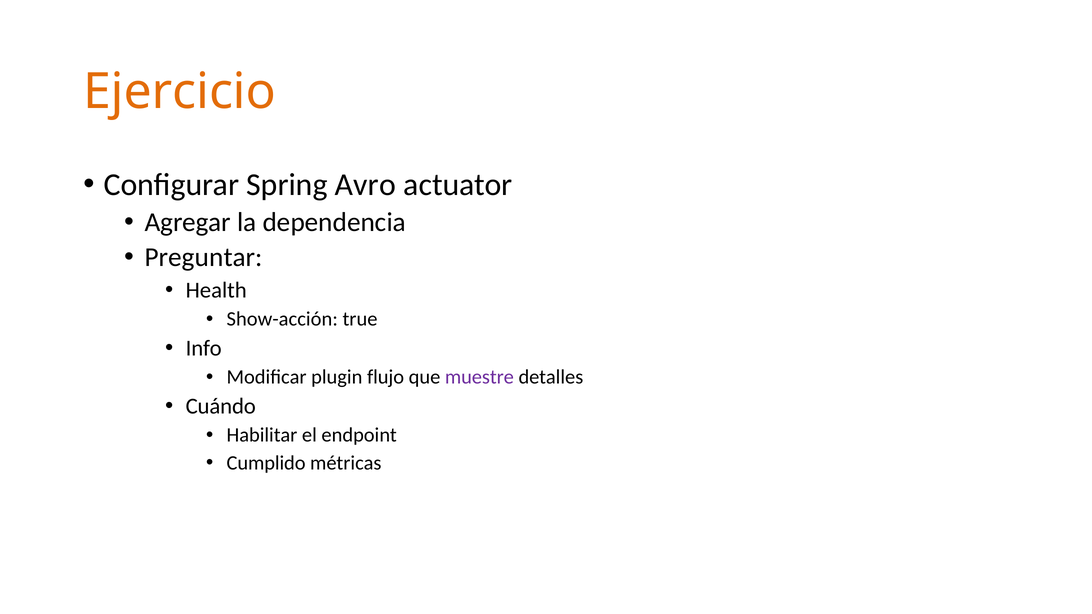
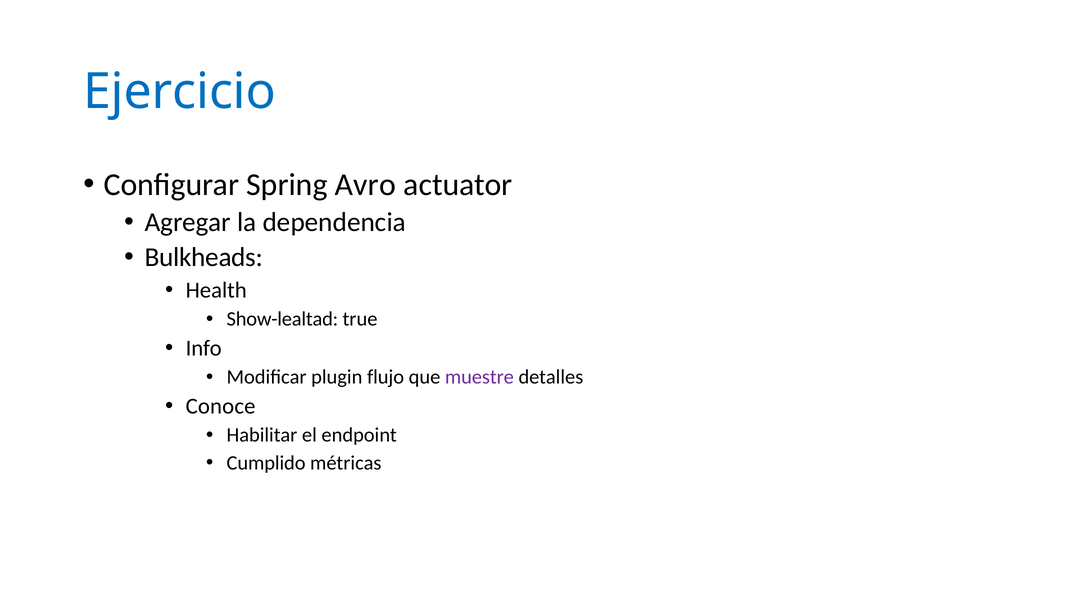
Ejercicio colour: orange -> blue
Preguntar: Preguntar -> Bulkheads
Show-acción: Show-acción -> Show-lealtad
Cuándo: Cuándo -> Conoce
